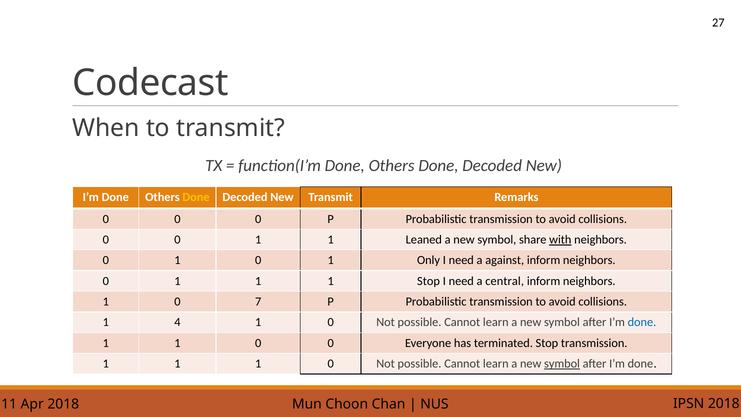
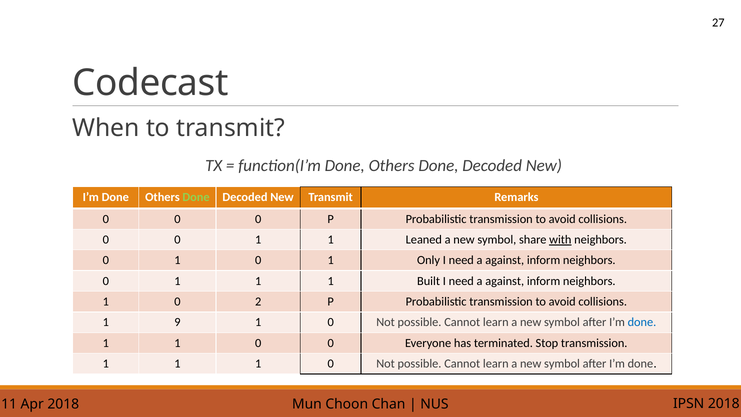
Done at (196, 197) colour: yellow -> light green
1 Stop: Stop -> Built
central at (505, 281): central -> against
7: 7 -> 2
4: 4 -> 9
symbol at (562, 364) underline: present -> none
